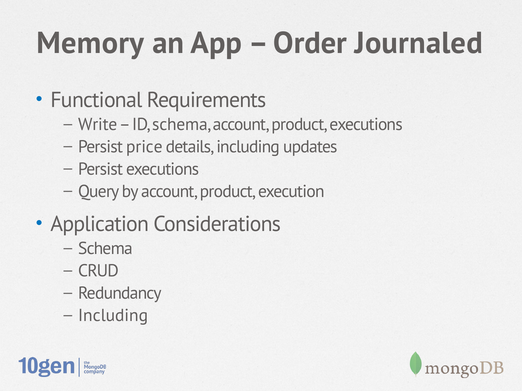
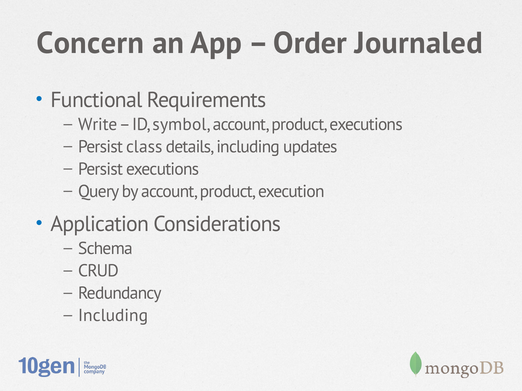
Memory: Memory -> Concern
ID schema: schema -> symbol
price: price -> class
